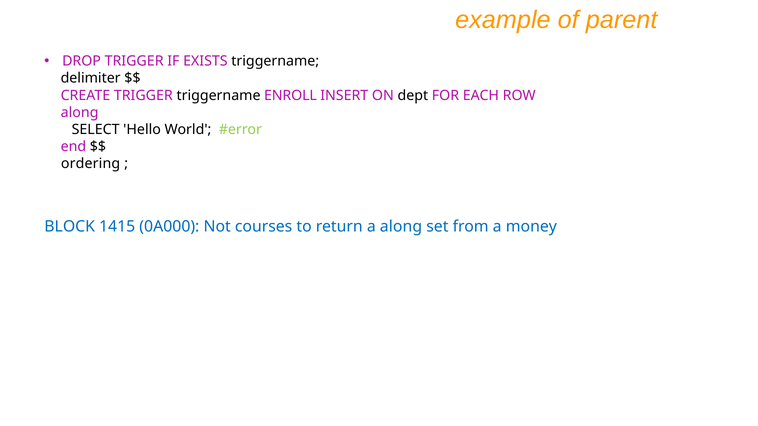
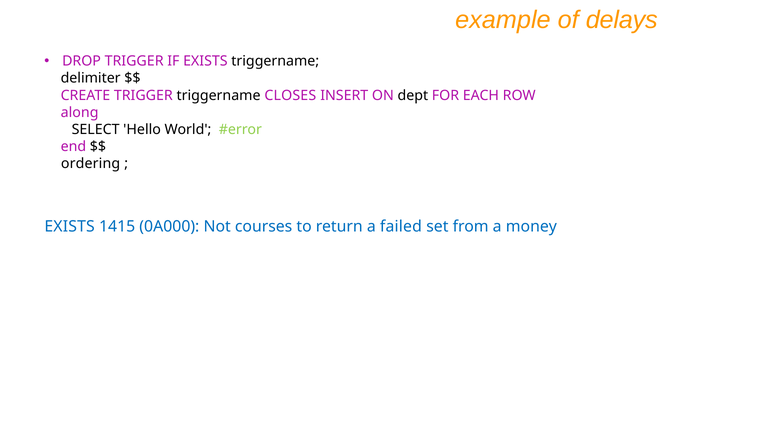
parent: parent -> delays
ENROLL: ENROLL -> CLOSES
BLOCK at (70, 227): BLOCK -> EXISTS
a along: along -> failed
